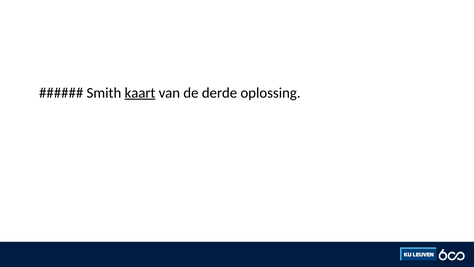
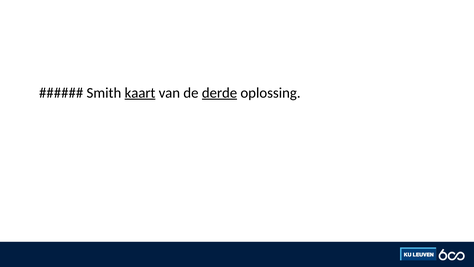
derde underline: none -> present
